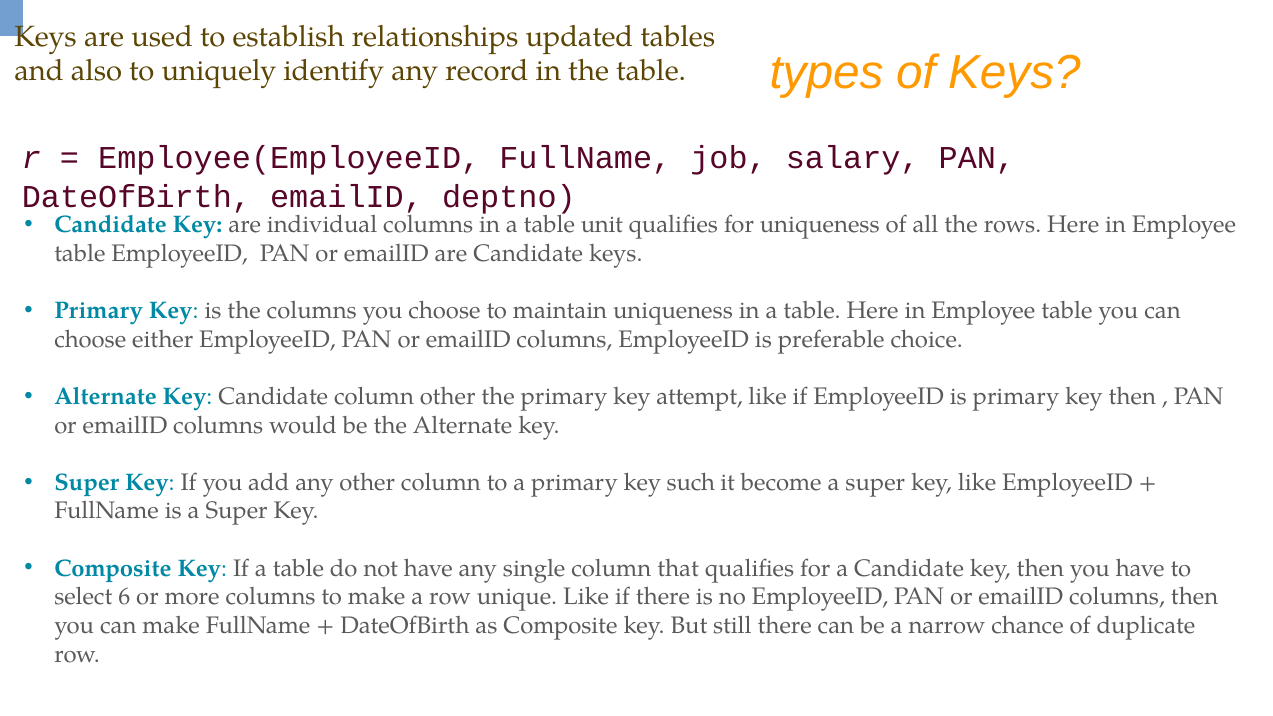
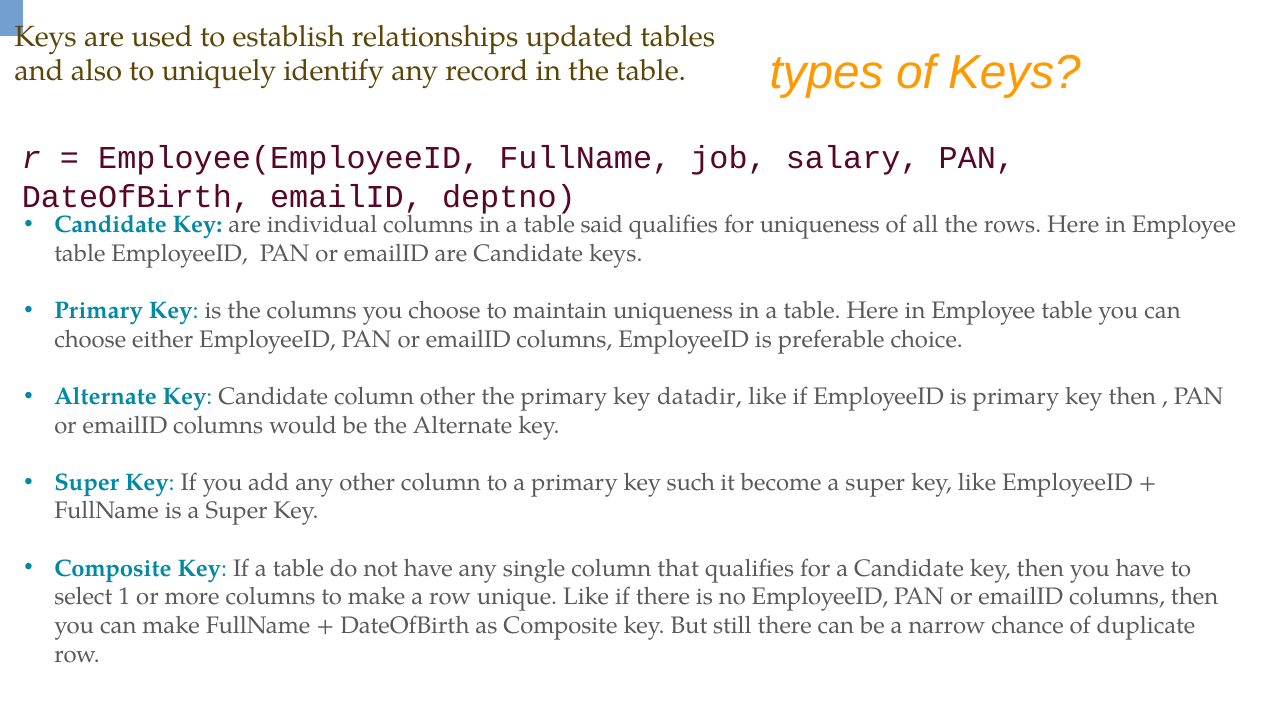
unit: unit -> said
attempt: attempt -> datadir
6: 6 -> 1
